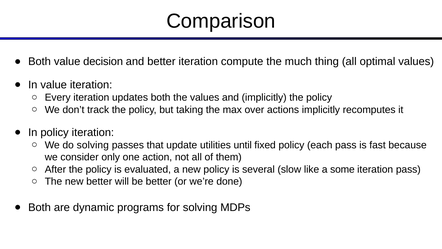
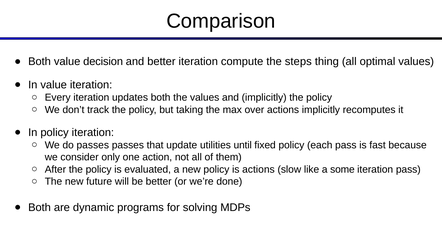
much: much -> steps
do solving: solving -> passes
is several: several -> actions
new better: better -> future
